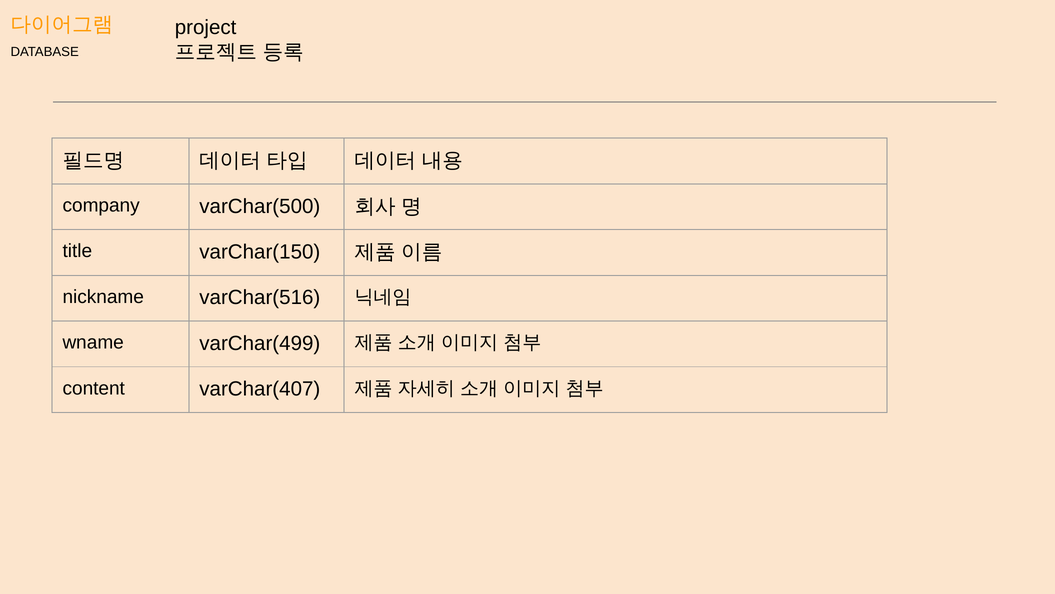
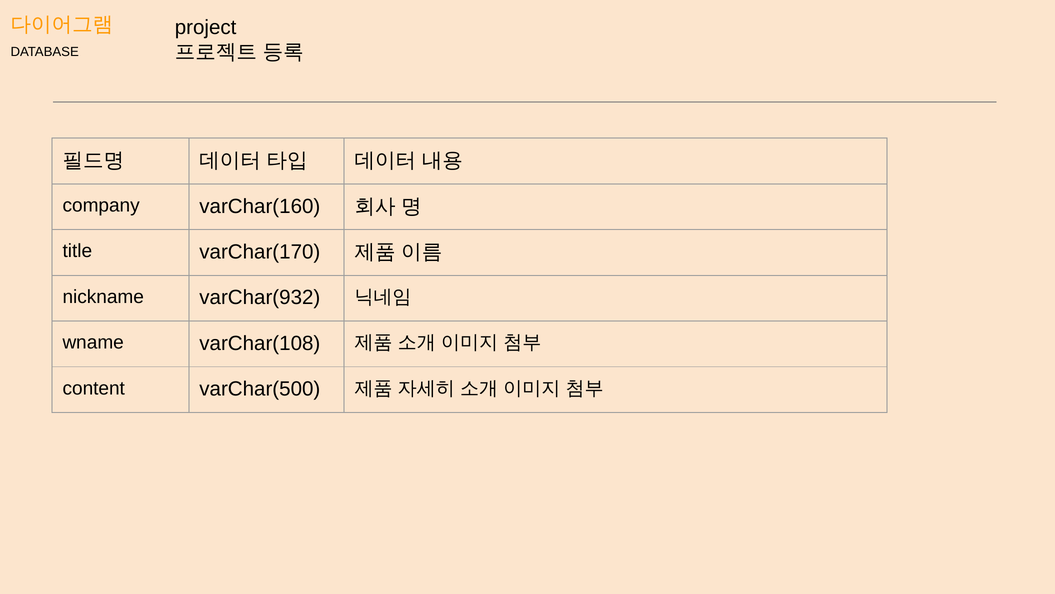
varChar(500: varChar(500 -> varChar(160
varChar(150: varChar(150 -> varChar(170
varChar(516: varChar(516 -> varChar(932
varChar(499: varChar(499 -> varChar(108
varChar(407: varChar(407 -> varChar(500
